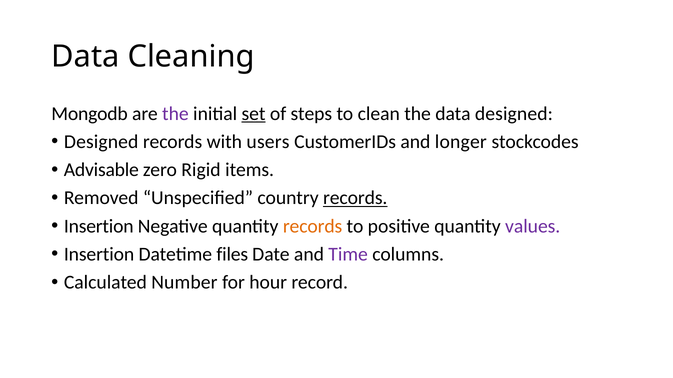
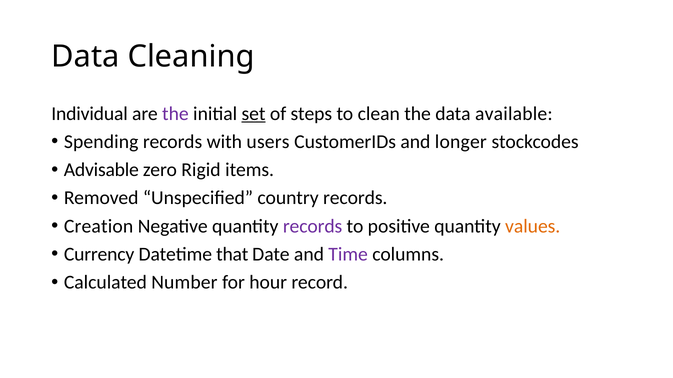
Mongodb: Mongodb -> Individual
data designed: designed -> available
Designed at (101, 142): Designed -> Spending
records at (355, 198) underline: present -> none
Insertion at (99, 226): Insertion -> Creation
records at (313, 226) colour: orange -> purple
values colour: purple -> orange
Insertion at (99, 255): Insertion -> Currency
files: files -> that
